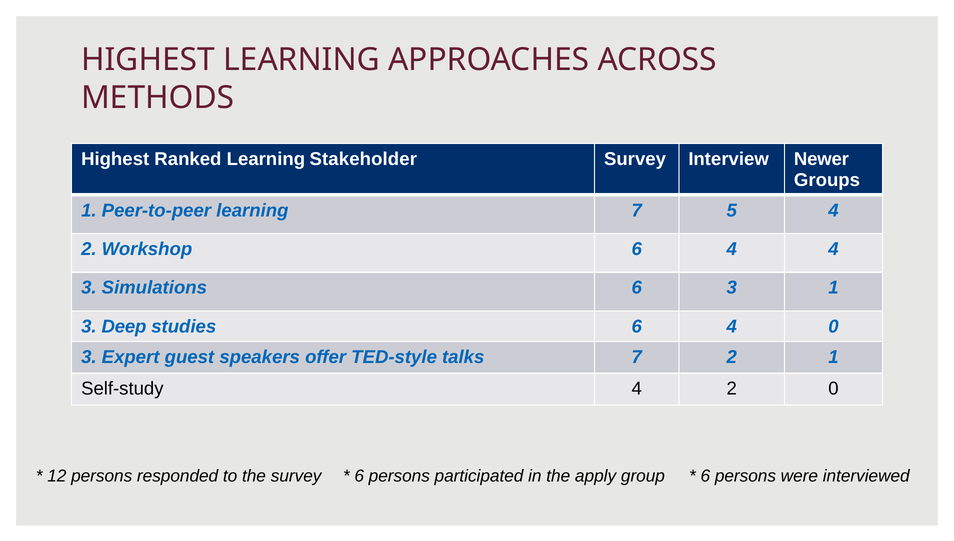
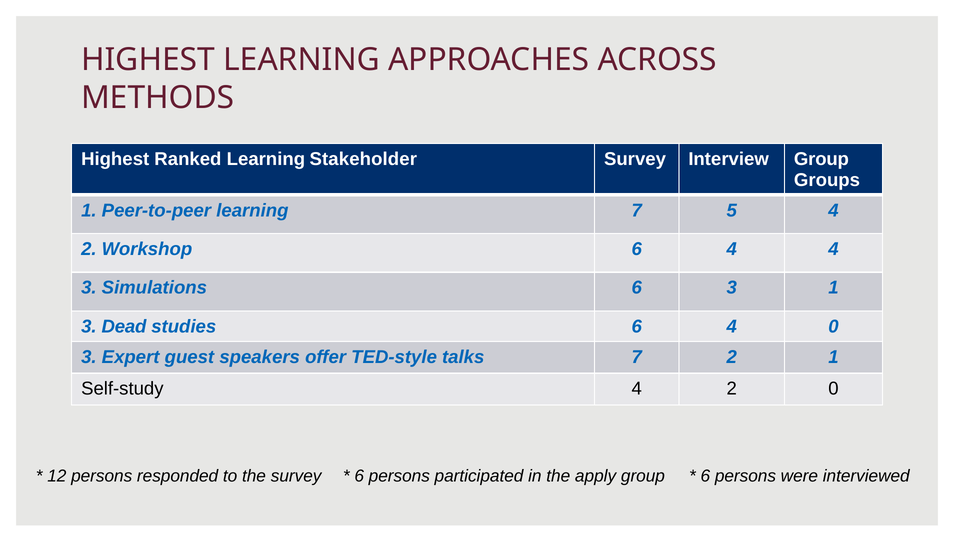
Interview Newer: Newer -> Group
Deep: Deep -> Dead
